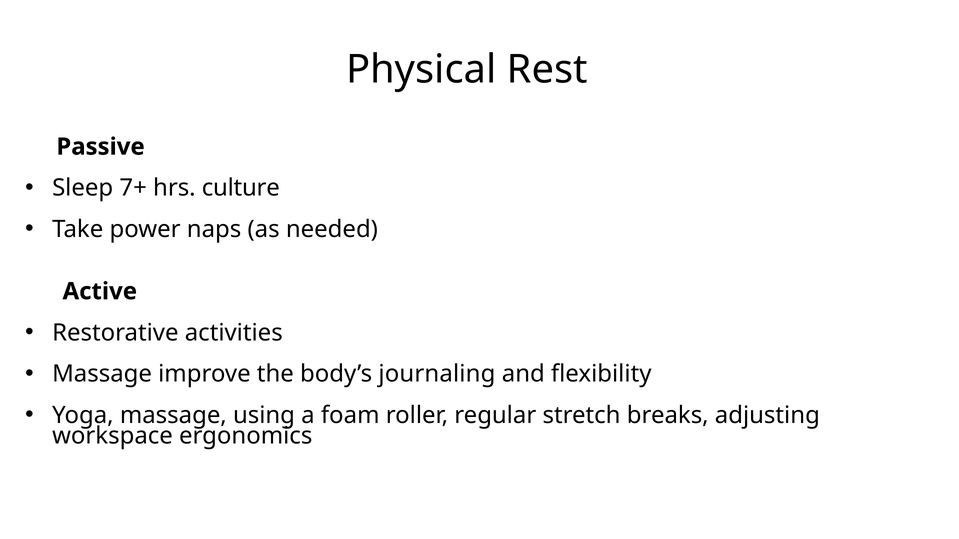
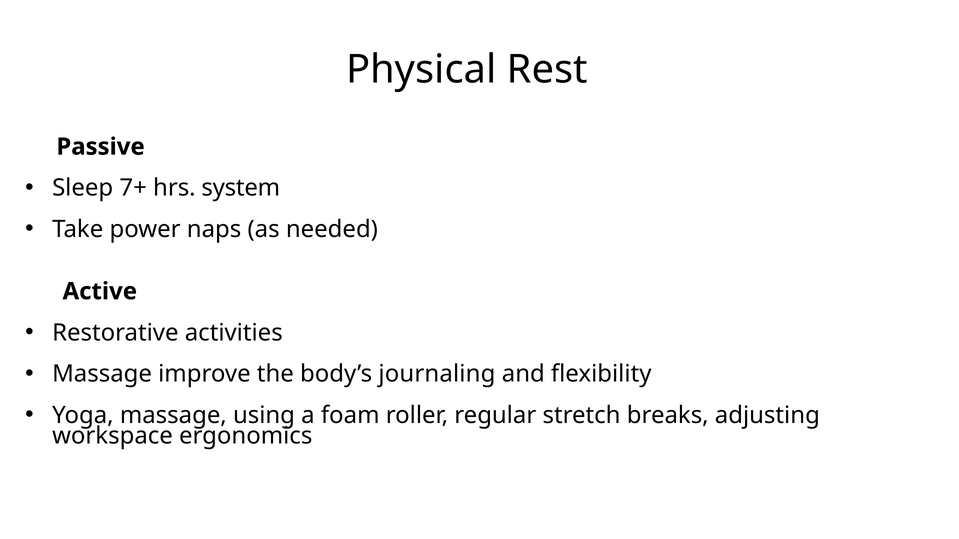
culture: culture -> system
